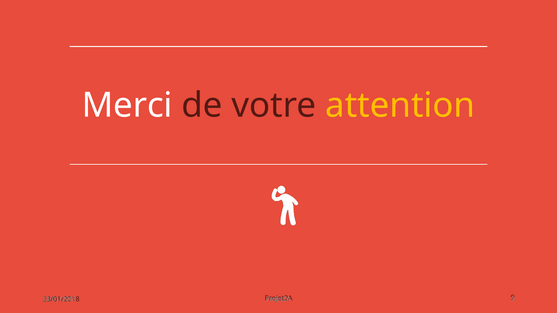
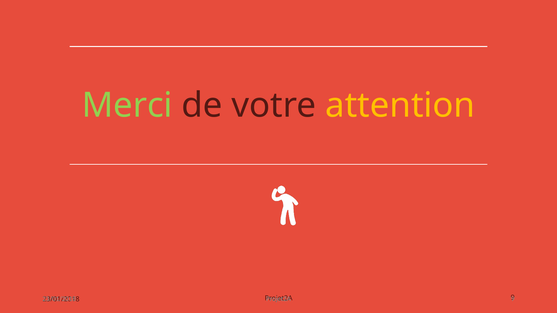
Merci colour: white -> light green
